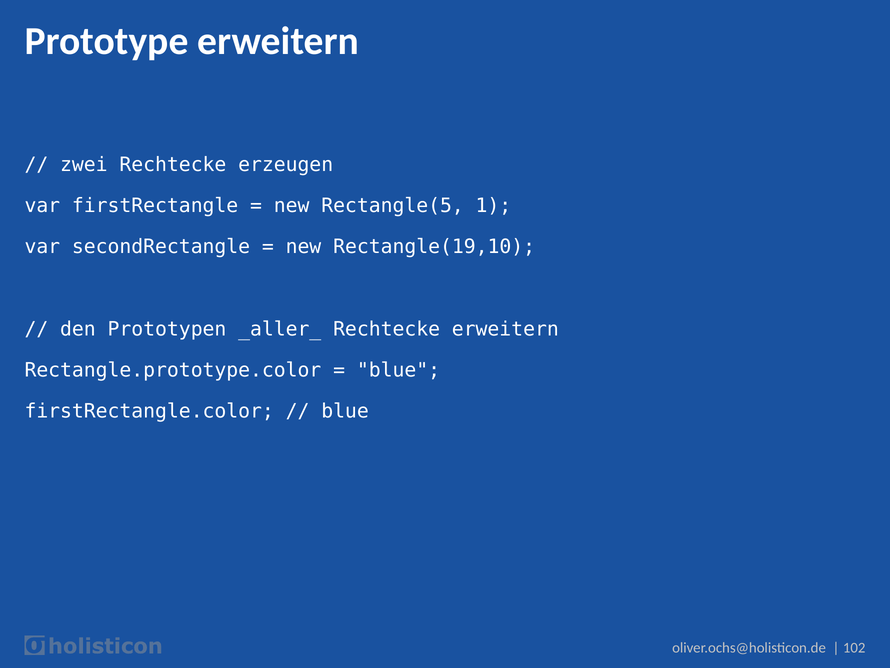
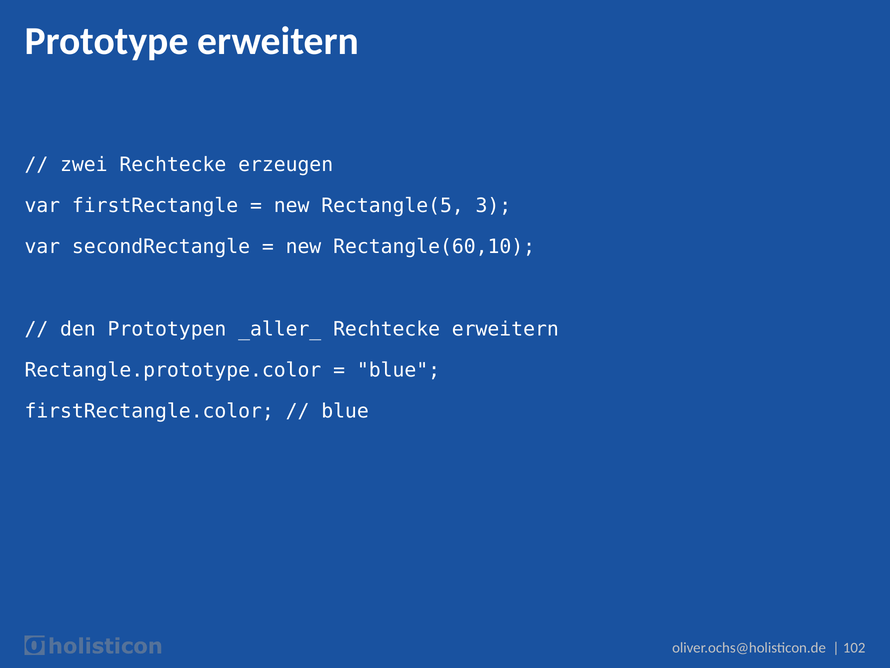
1: 1 -> 3
Rectangle(19,10: Rectangle(19,10 -> Rectangle(60,10
